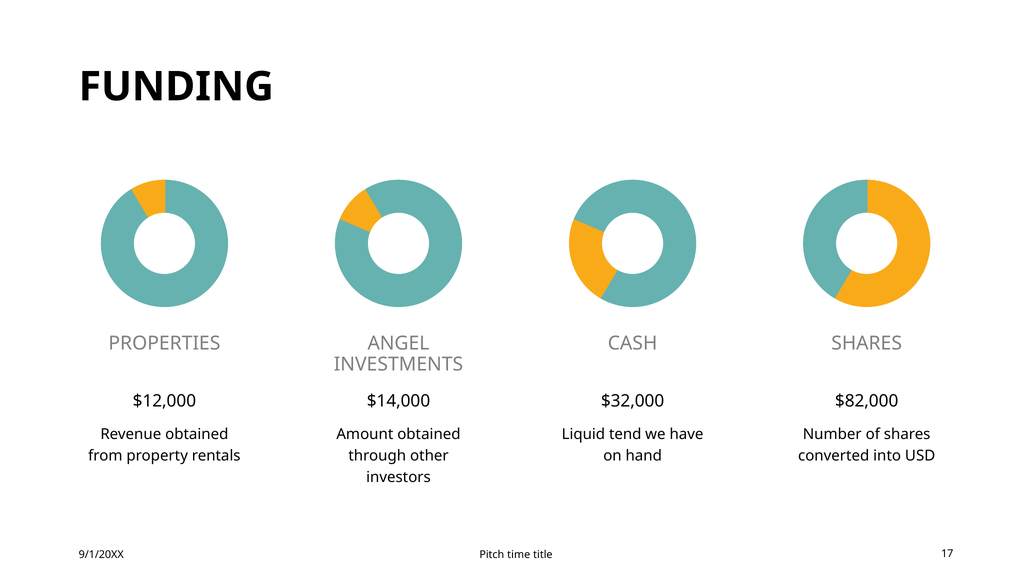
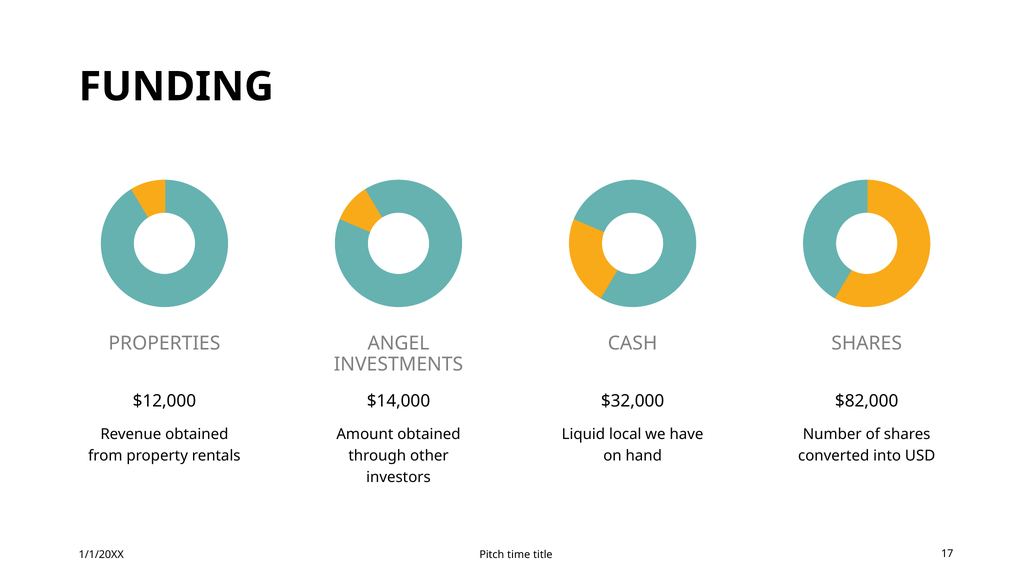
tend: tend -> local
9/1/20XX: 9/1/20XX -> 1/1/20XX
